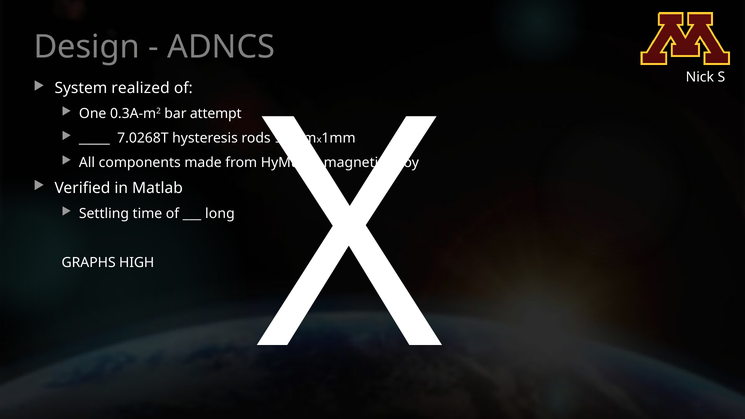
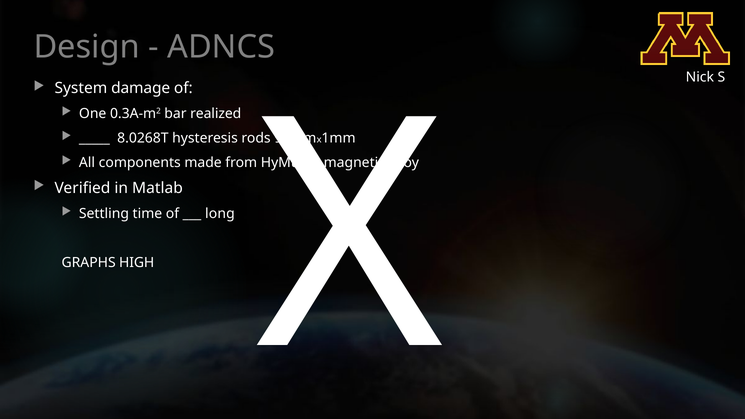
realized: realized -> damage
attempt: attempt -> realized
7.0268T: 7.0268T -> 8.0268T
